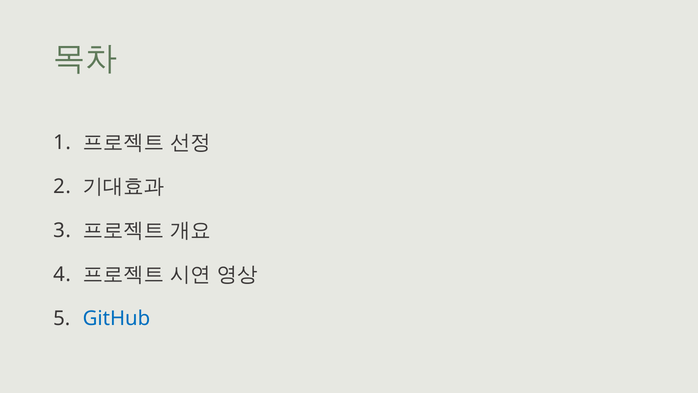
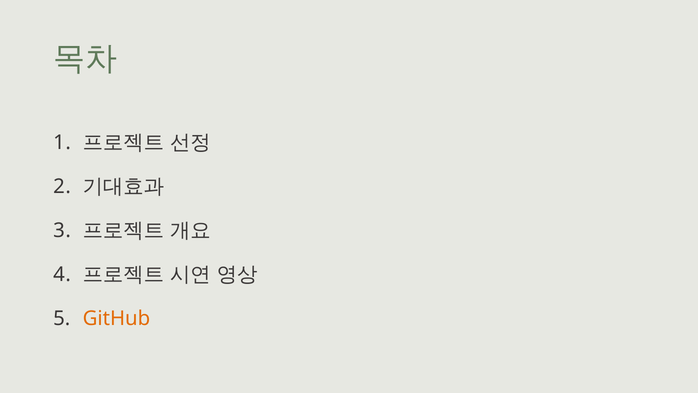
GitHub colour: blue -> orange
